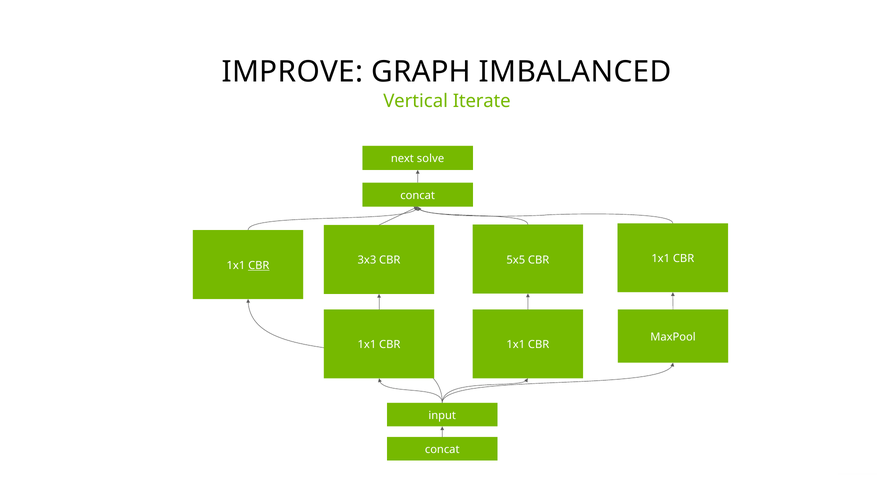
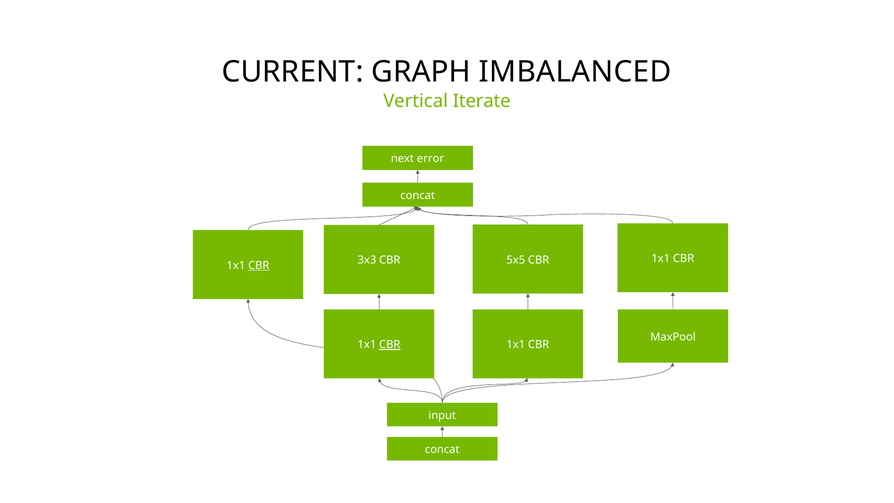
IMPROVE: IMPROVE -> CURRENT
solve: solve -> error
CBR at (390, 345) underline: none -> present
